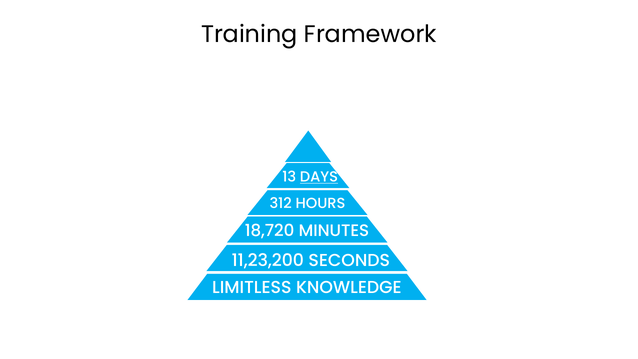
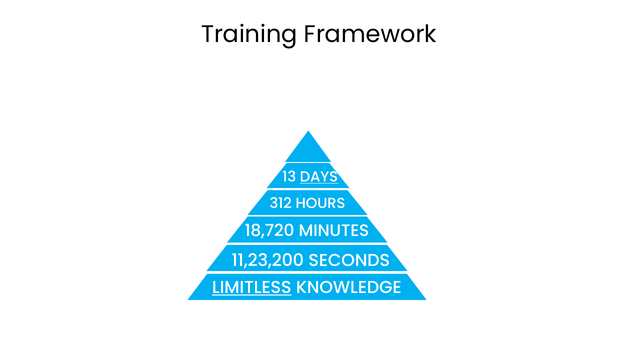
LIMITLESS underline: none -> present
